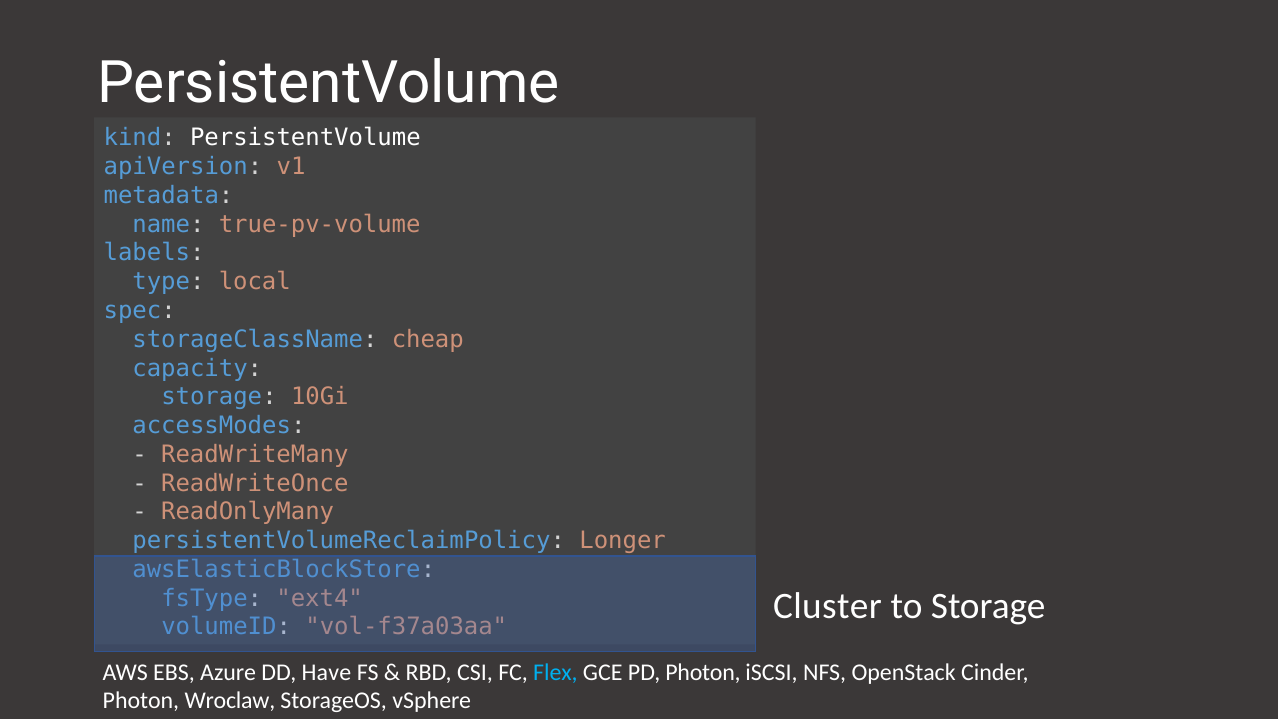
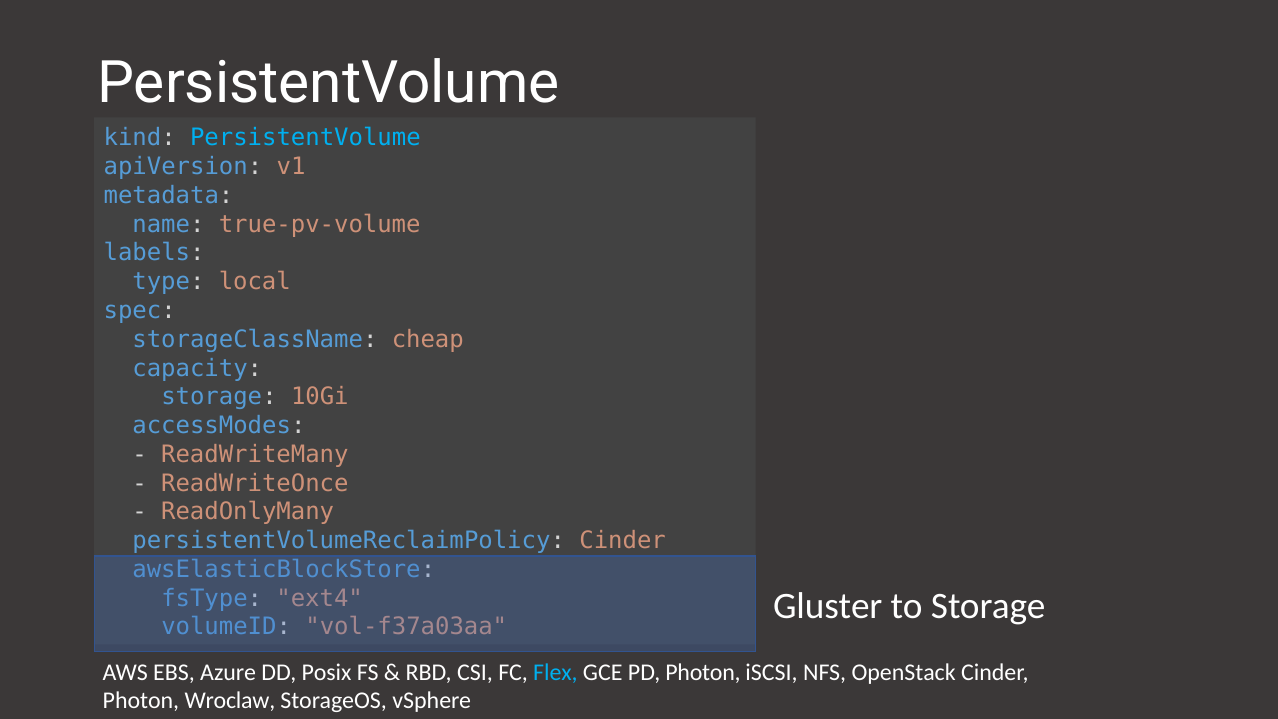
PersistentVolume at (305, 138) colour: white -> light blue
persistentVolumeReclaimPolicy Longer: Longer -> Cinder
Cluster: Cluster -> Gluster
Have: Have -> Posix
